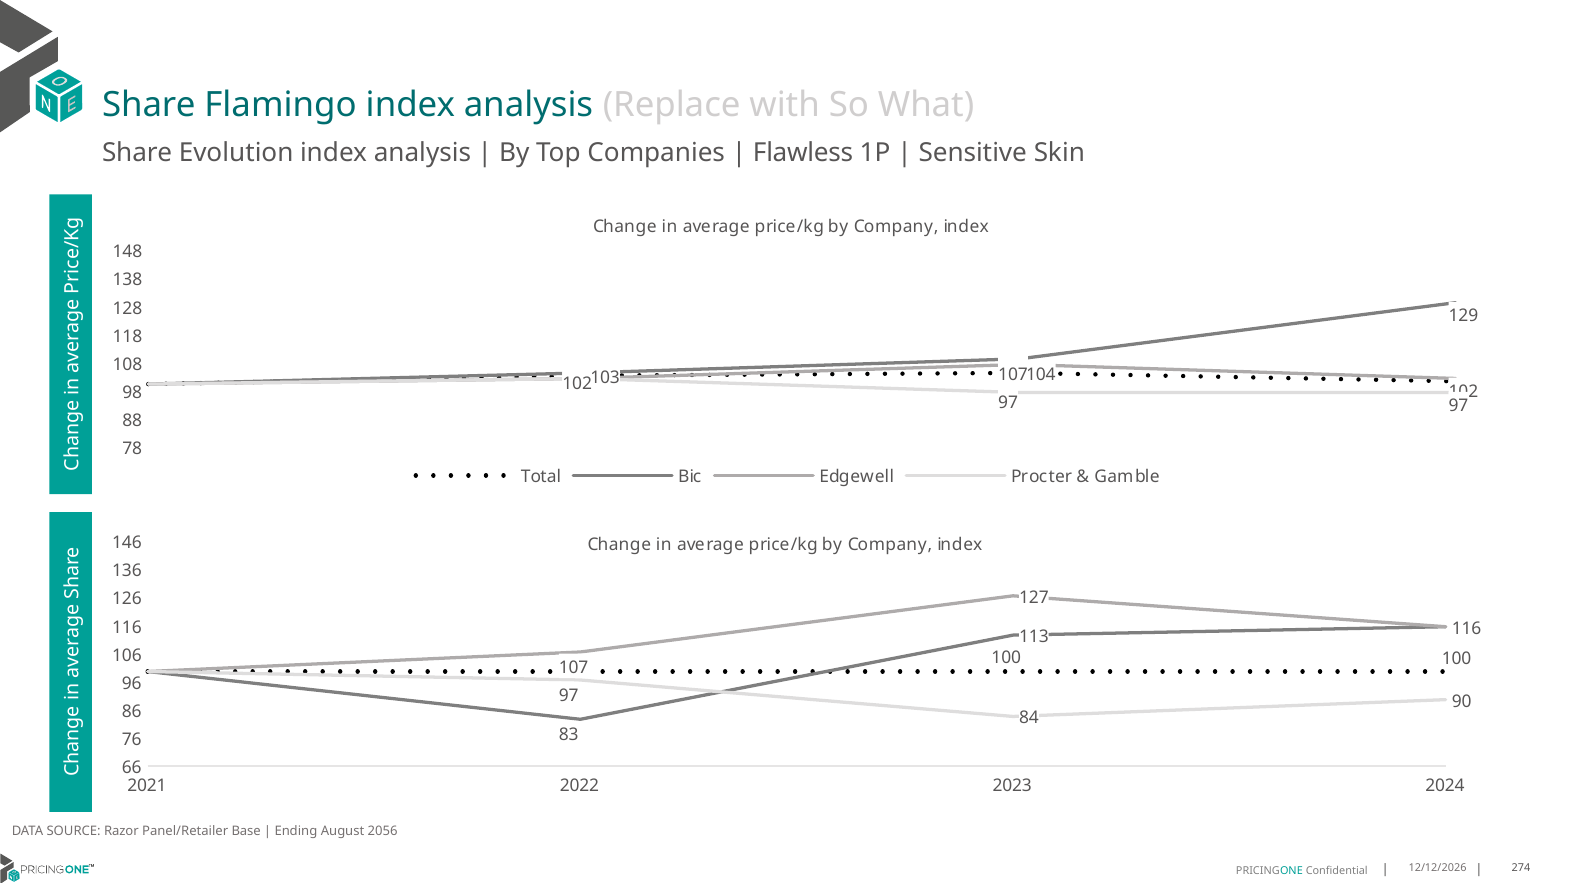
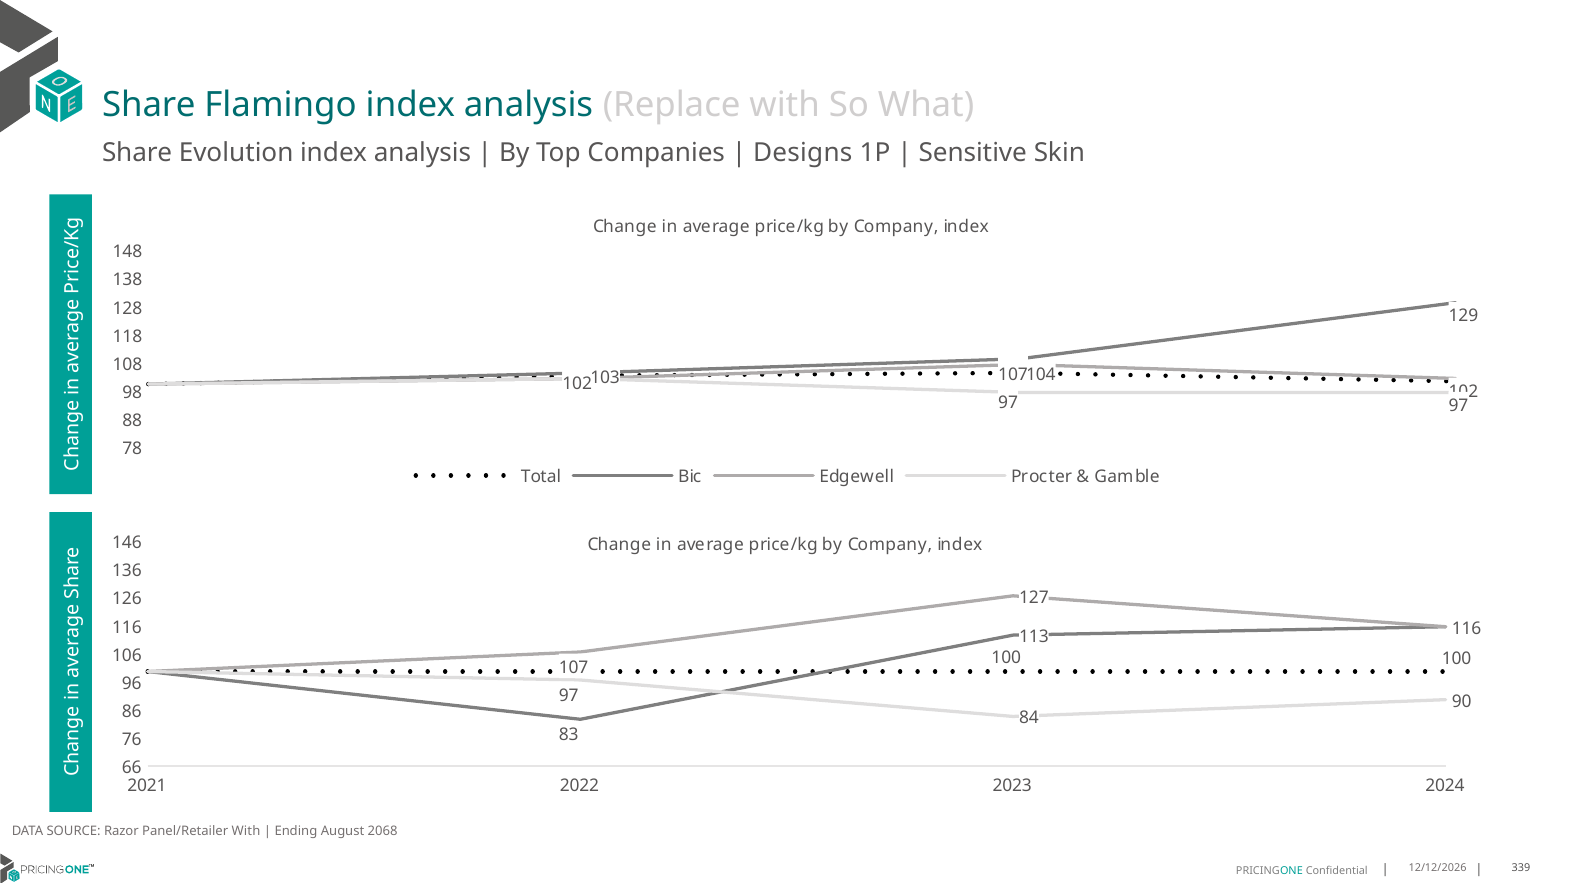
Flawless: Flawless -> Designs
Panel/Retailer Base: Base -> With
2056: 2056 -> 2068
274: 274 -> 339
